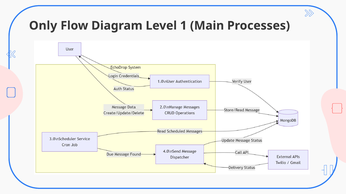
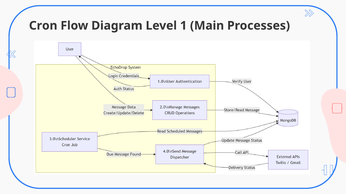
Only: Only -> Cron
